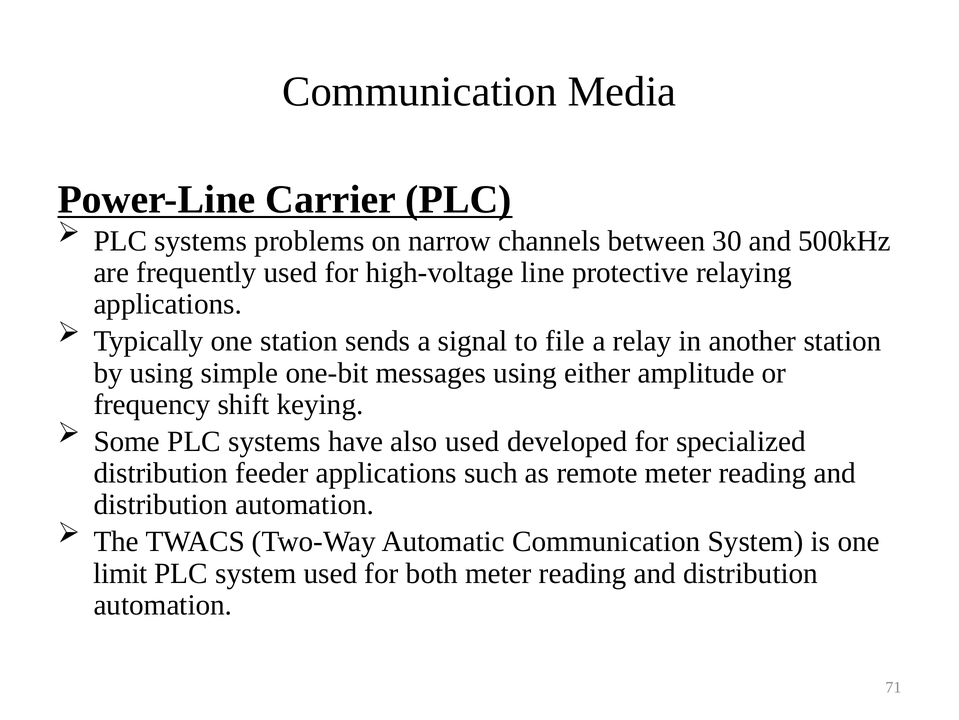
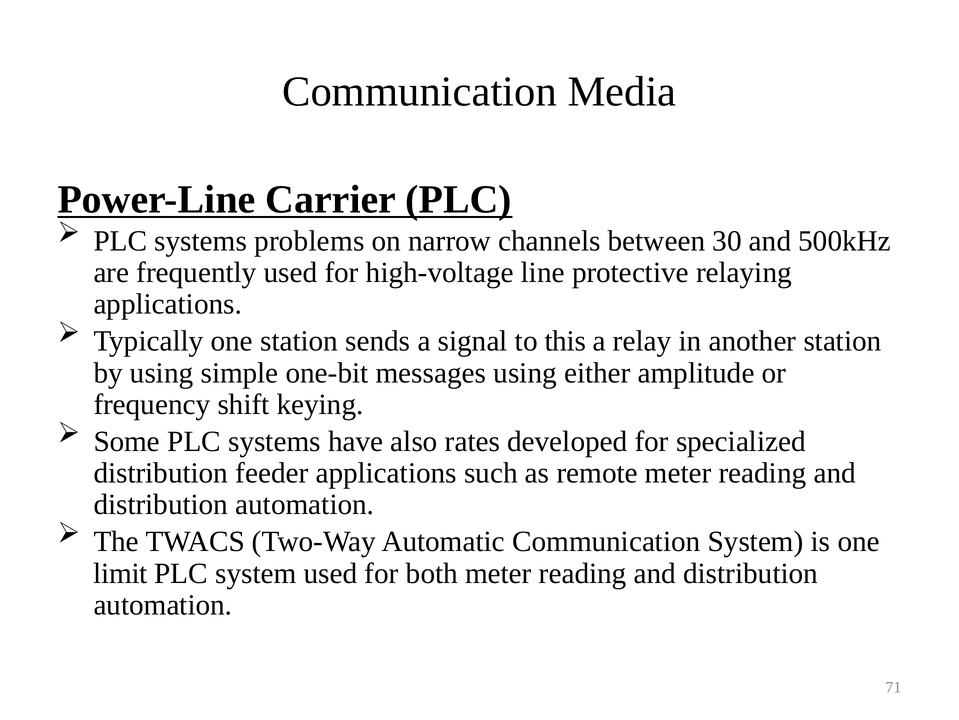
file: file -> this
also used: used -> rates
